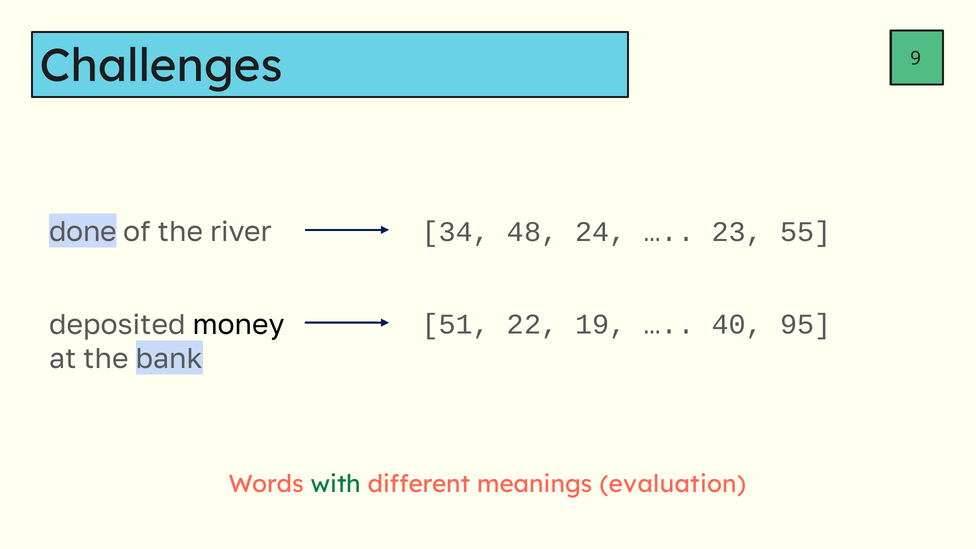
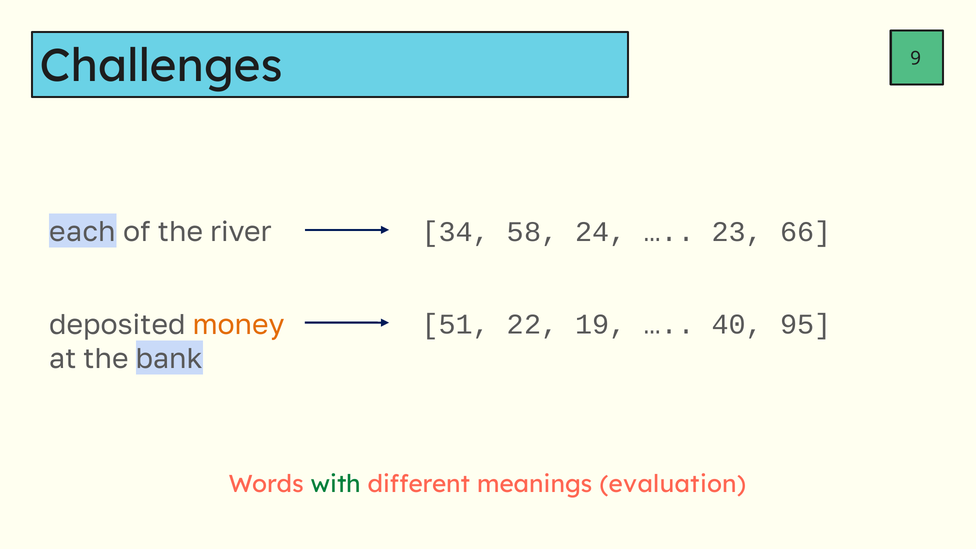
done: done -> each
48: 48 -> 58
55: 55 -> 66
money colour: black -> orange
